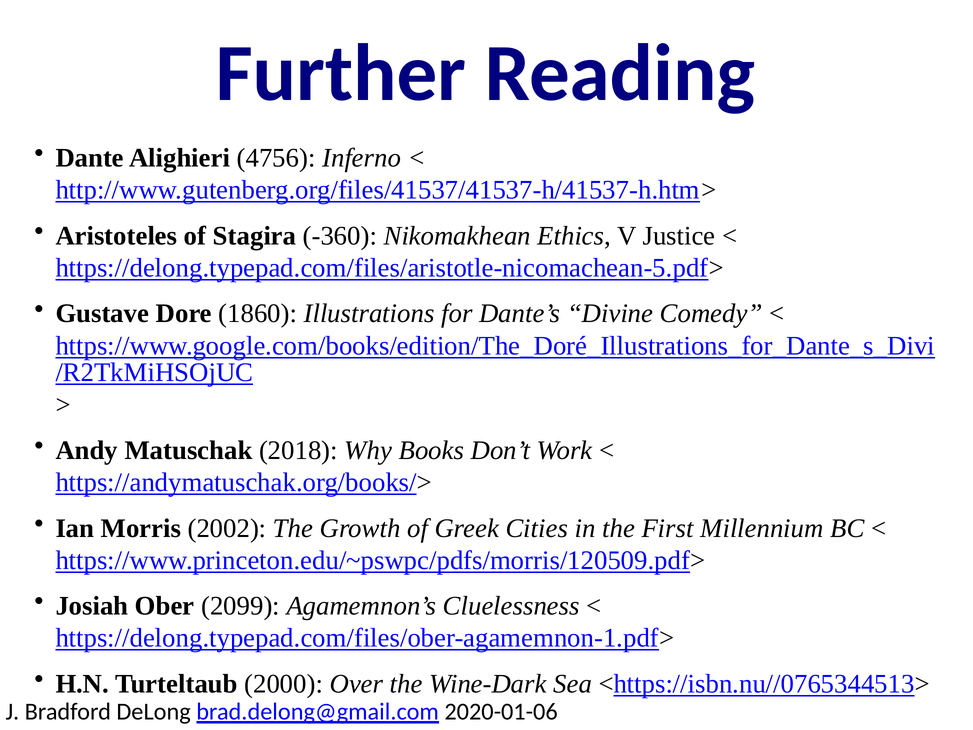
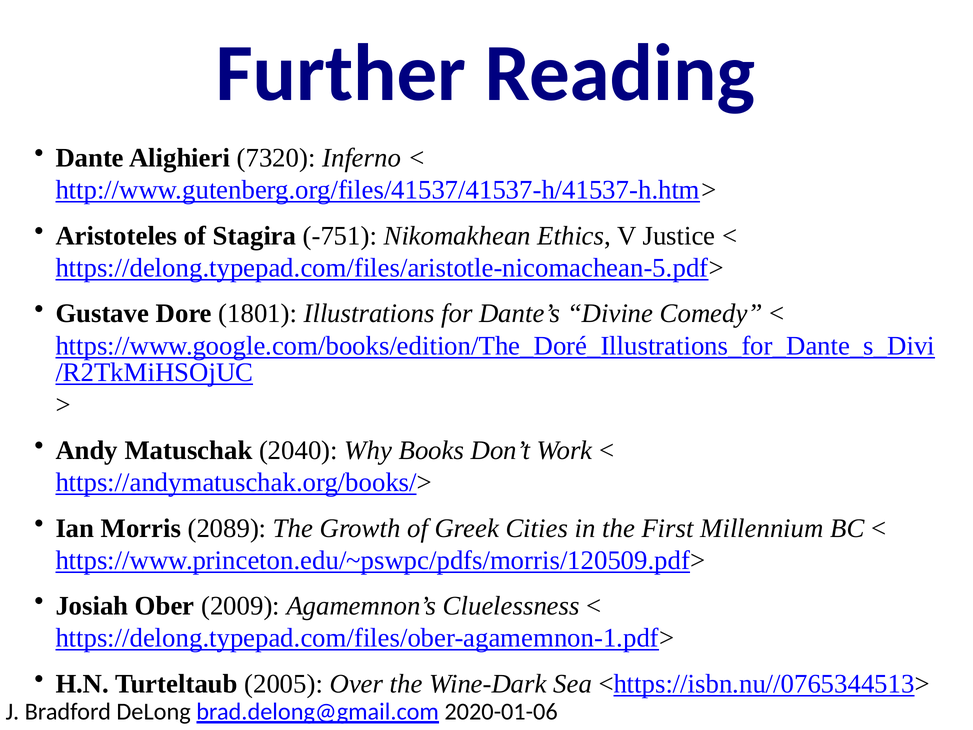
4756: 4756 -> 7320
-360: -360 -> -751
1860: 1860 -> 1801
2018: 2018 -> 2040
2002: 2002 -> 2089
2099: 2099 -> 2009
2000: 2000 -> 2005
